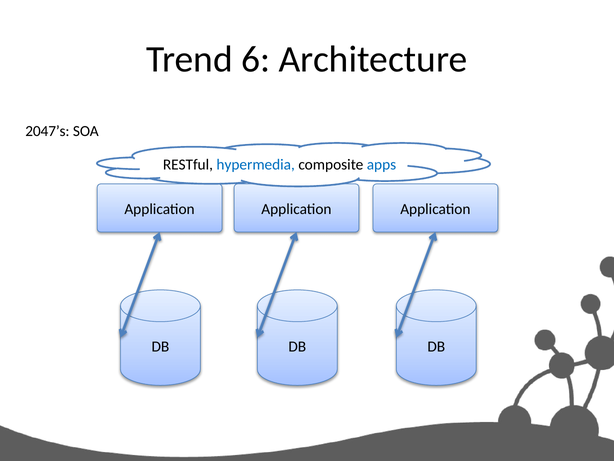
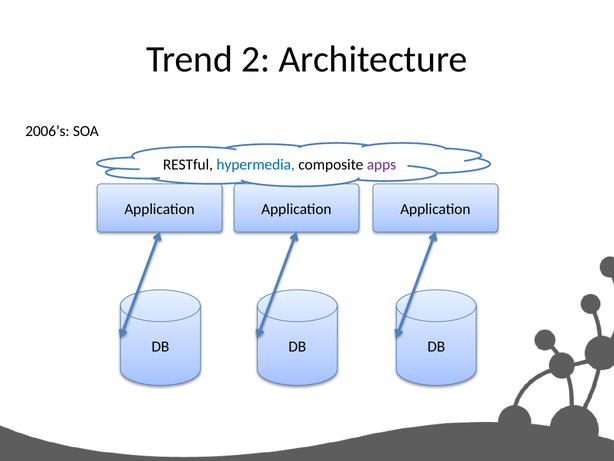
6: 6 -> 2
2047’s: 2047’s -> 2006’s
apps colour: blue -> purple
